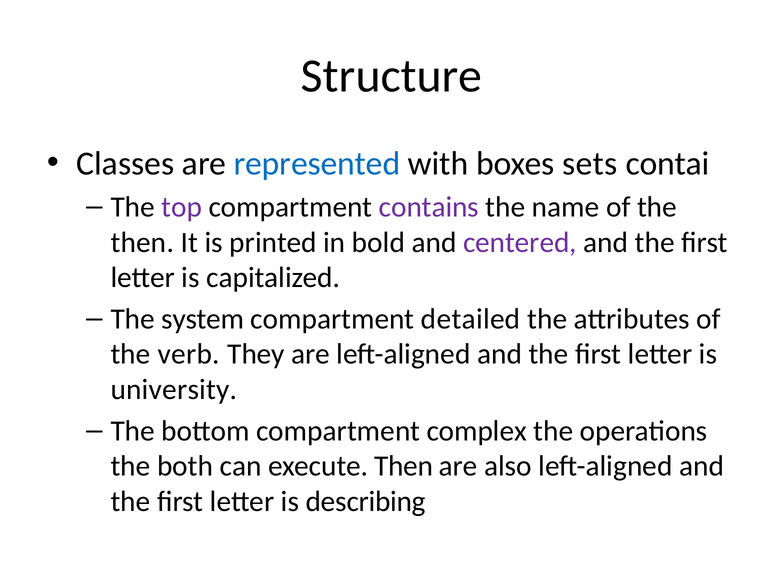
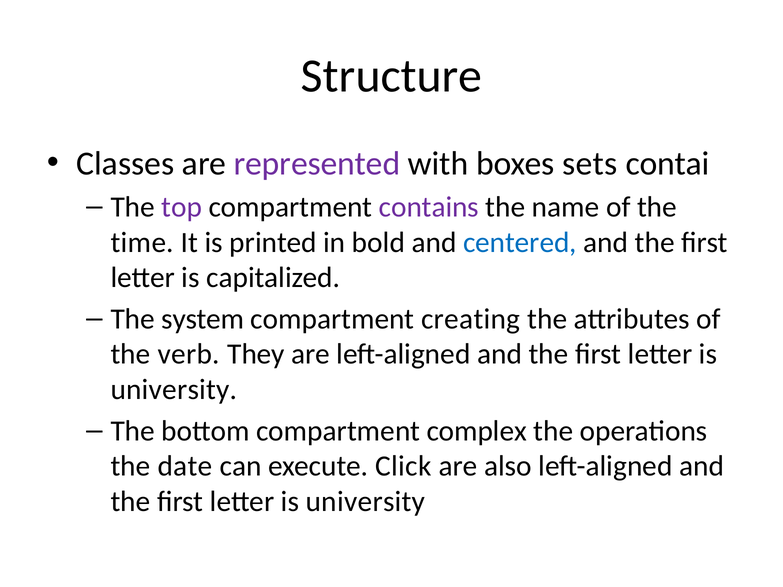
represented colour: blue -> purple
then at (142, 242): then -> time
centered colour: purple -> blue
detailed: detailed -> creating
both: both -> date
execute Then: Then -> Click
describing at (366, 502): describing -> university
